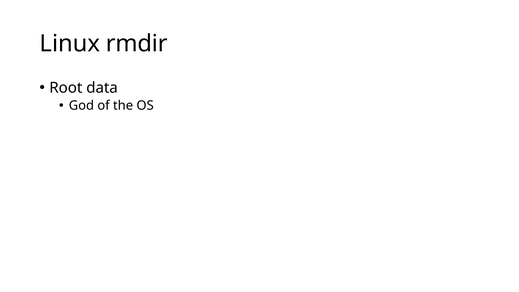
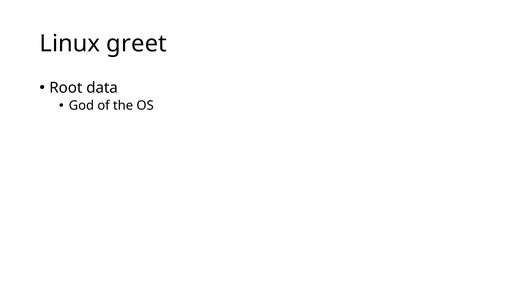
rmdir: rmdir -> greet
